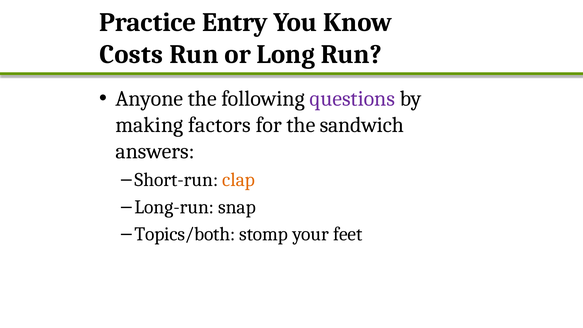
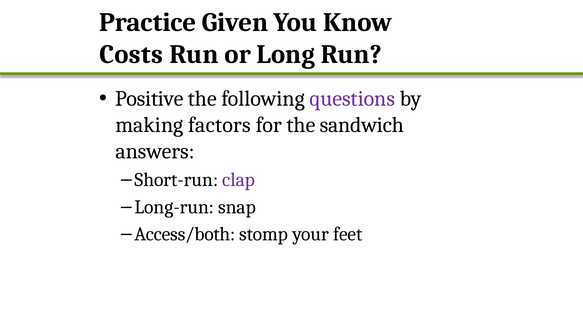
Entry: Entry -> Given
Anyone: Anyone -> Positive
clap colour: orange -> purple
Topics/both: Topics/both -> Access/both
